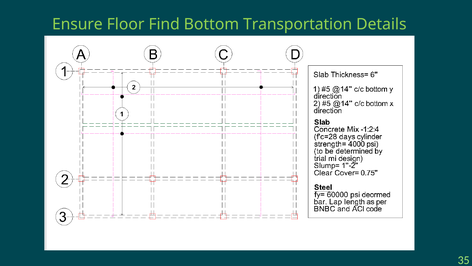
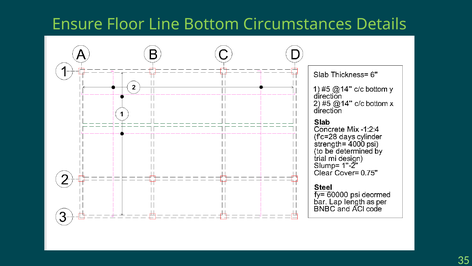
Find: Find -> Line
Transportation: Transportation -> Circumstances
